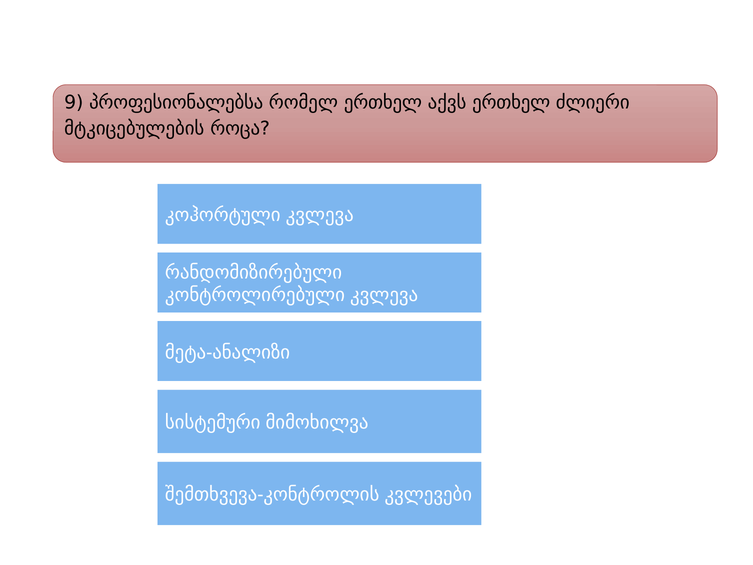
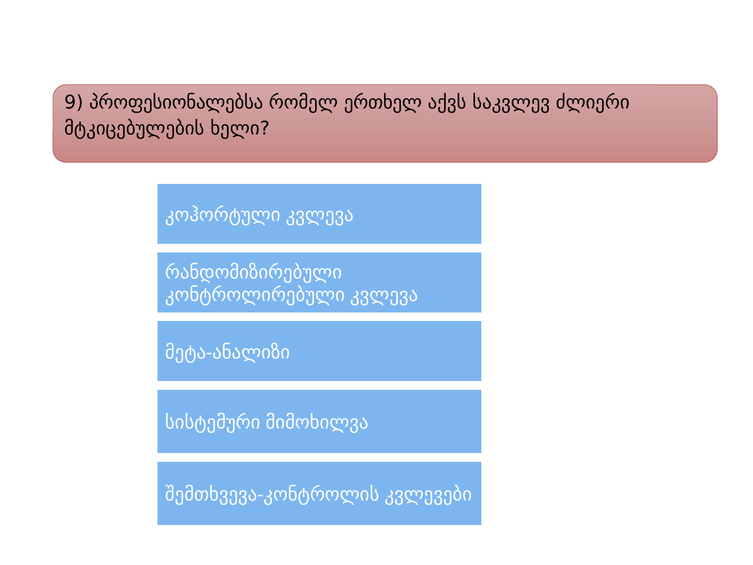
აქვს ერთხელ: ერთხელ -> საკვლევ
როცა: როცა -> ხელი
